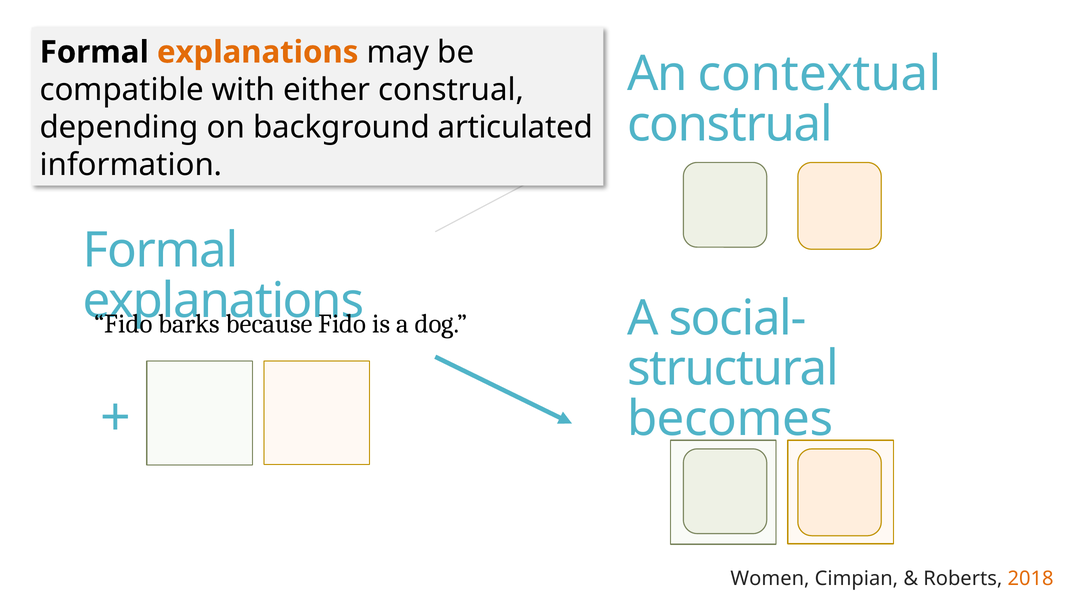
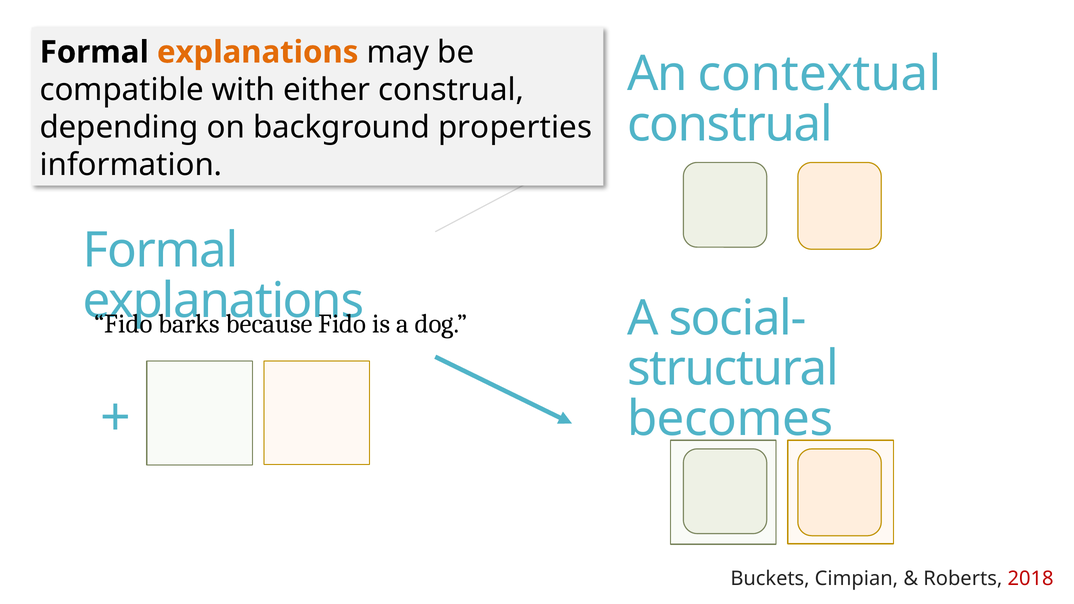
articulated: articulated -> properties
Women: Women -> Buckets
2018 colour: orange -> red
